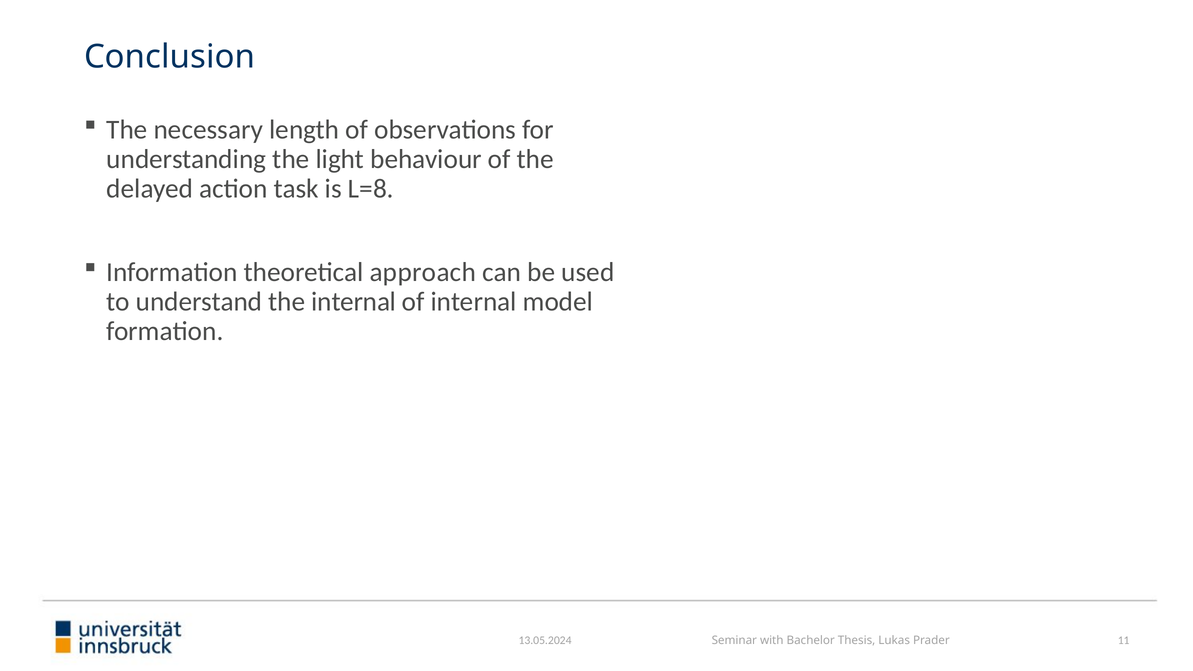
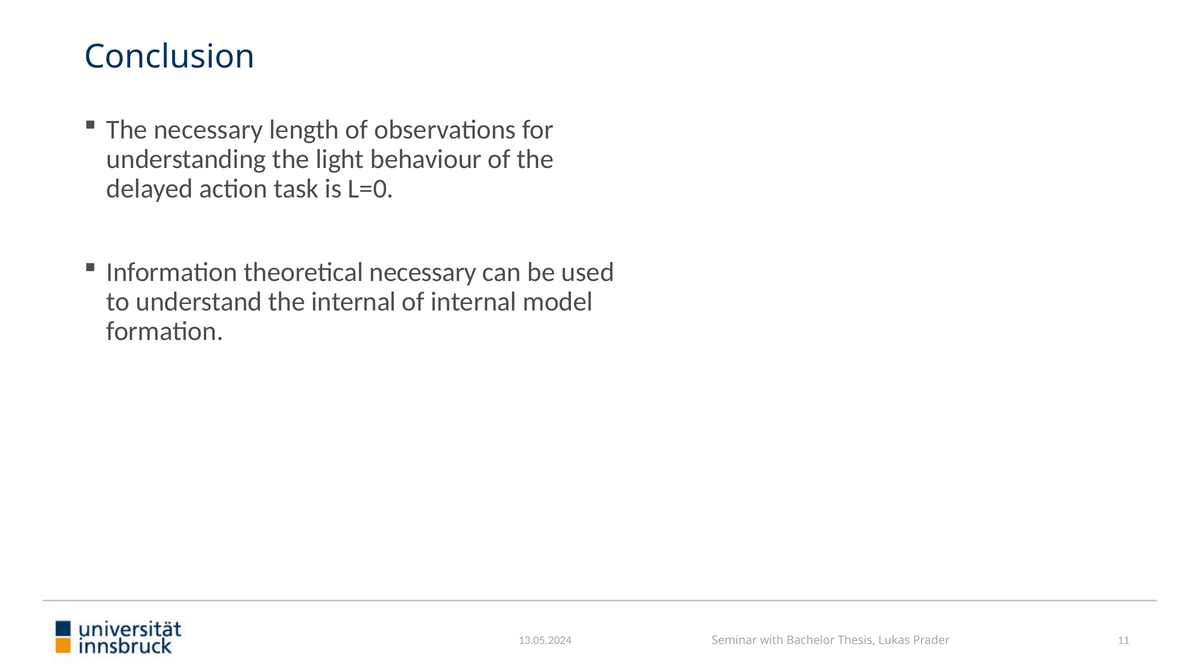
L=8: L=8 -> L=0
theoretical approach: approach -> necessary
